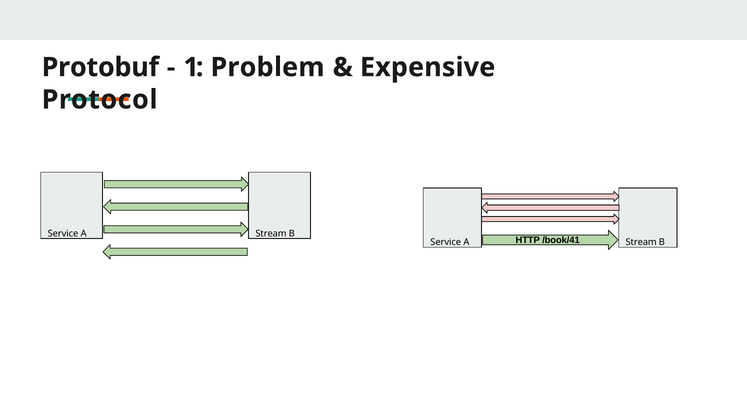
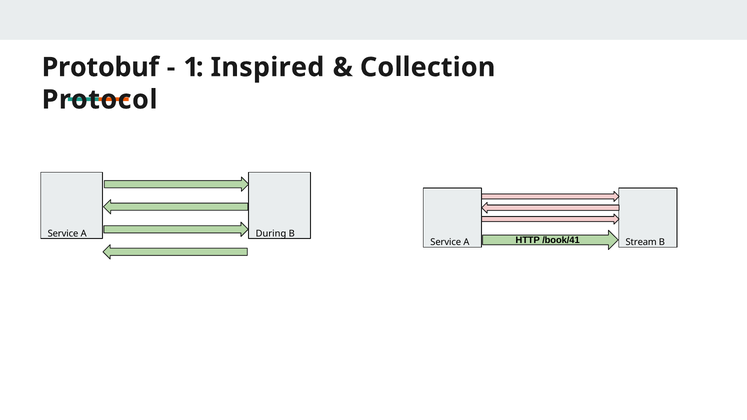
Problem: Problem -> Inspired
Expensive: Expensive -> Collection
Stream at (271, 234): Stream -> During
